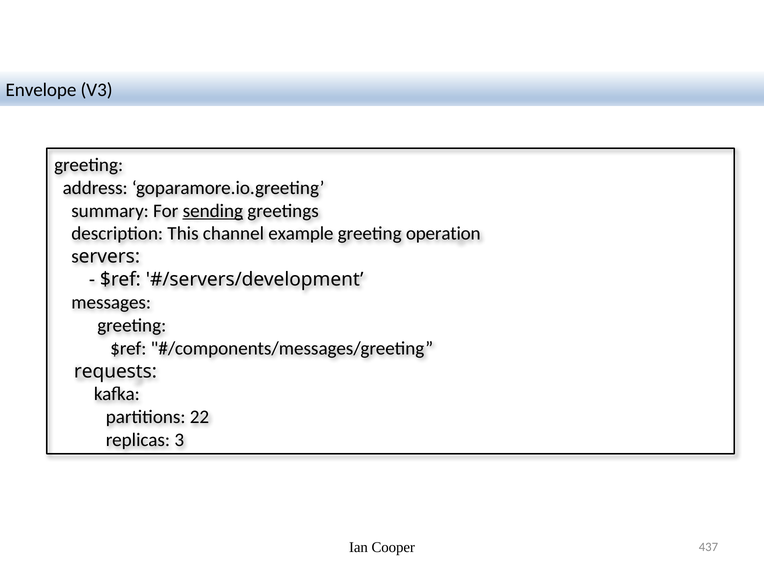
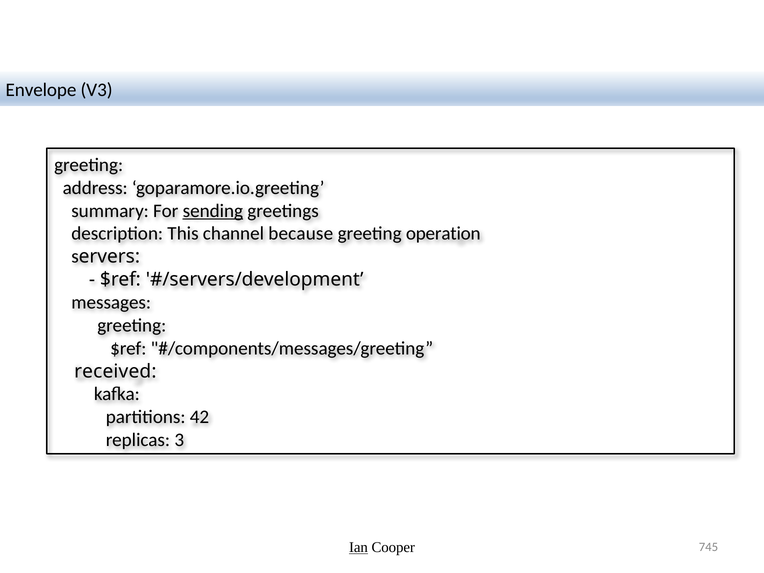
example: example -> because
requests: requests -> received
22: 22 -> 42
Ian underline: none -> present
437: 437 -> 745
